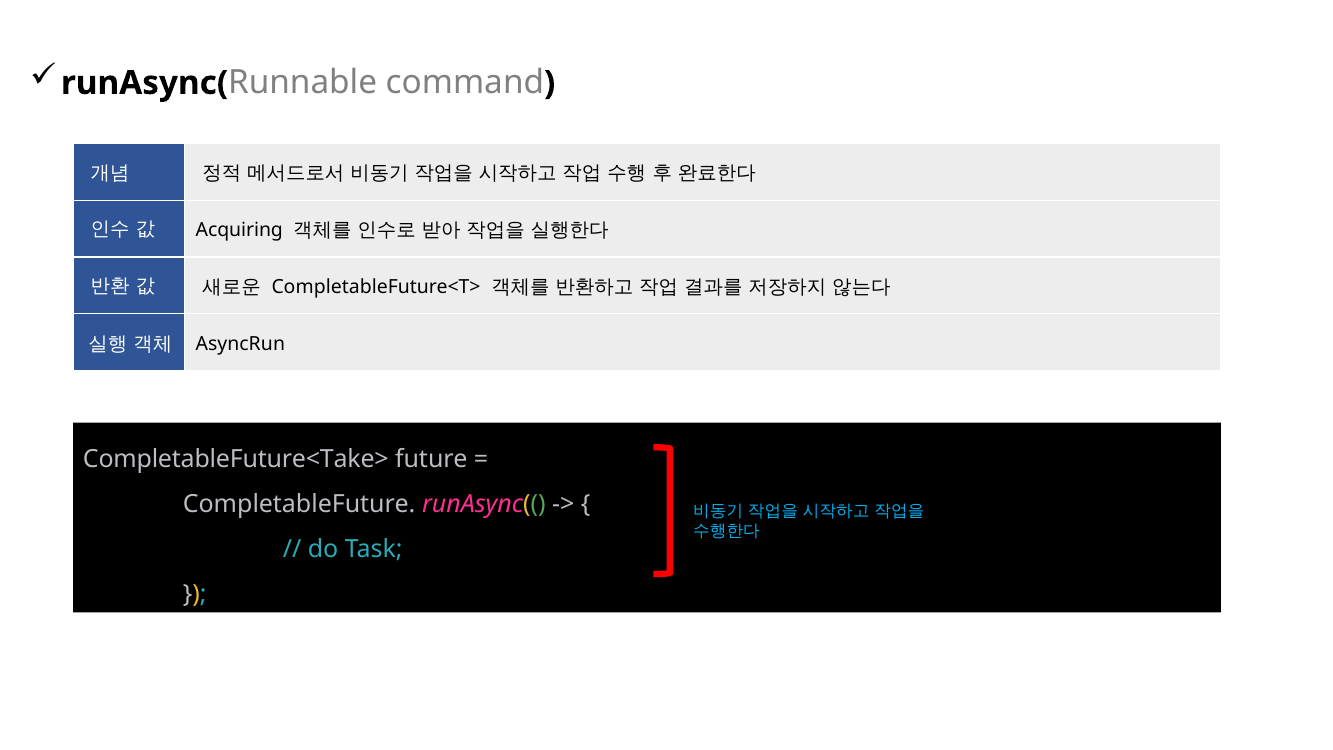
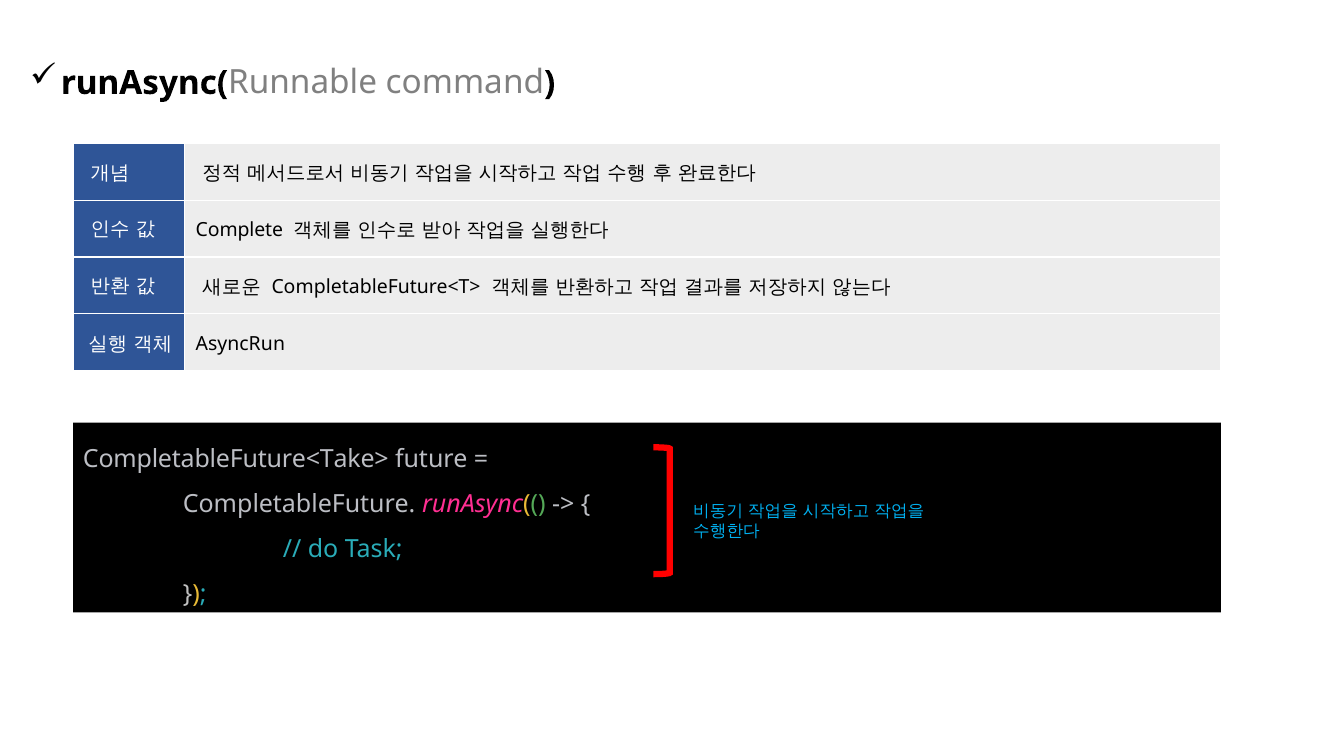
Acquiring: Acquiring -> Complete
